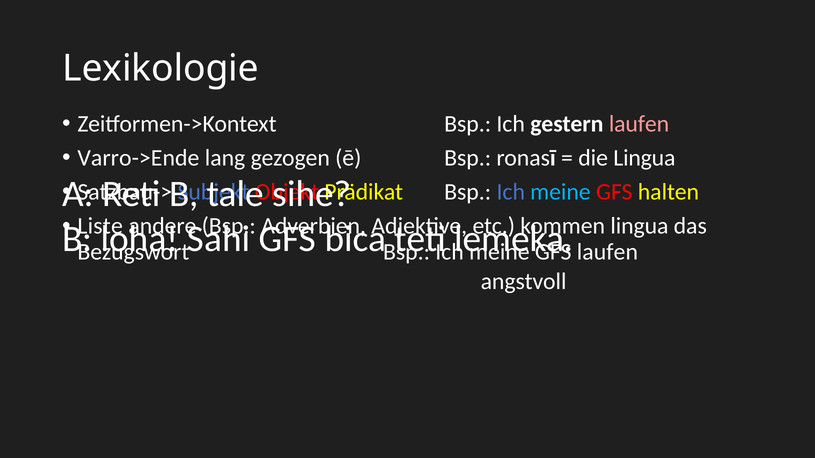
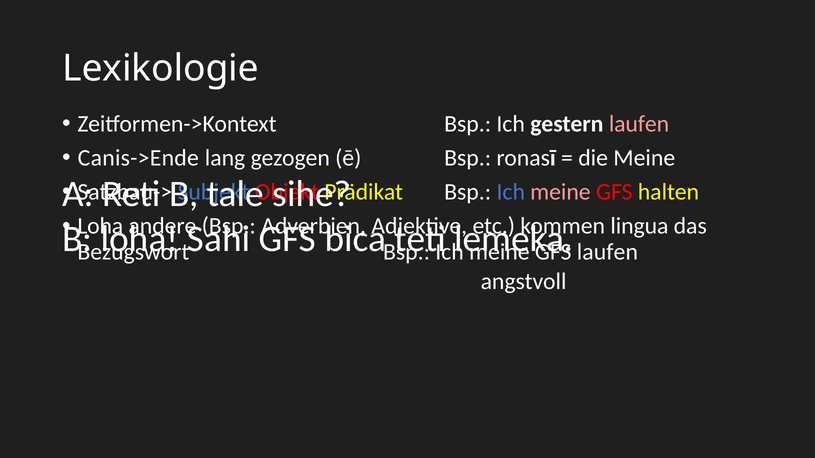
Varro->Ende: Varro->Ende -> Canis->Ende
die Lingua: Lingua -> Meine
meine at (560, 192) colour: light blue -> pink
Liste at (100, 226): Liste -> Loha
